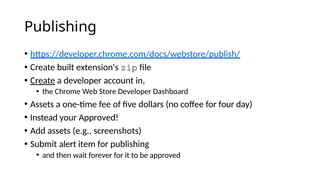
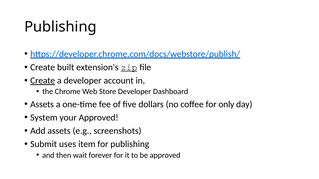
zip underline: none -> present
four: four -> only
Instead: Instead -> System
alert: alert -> uses
